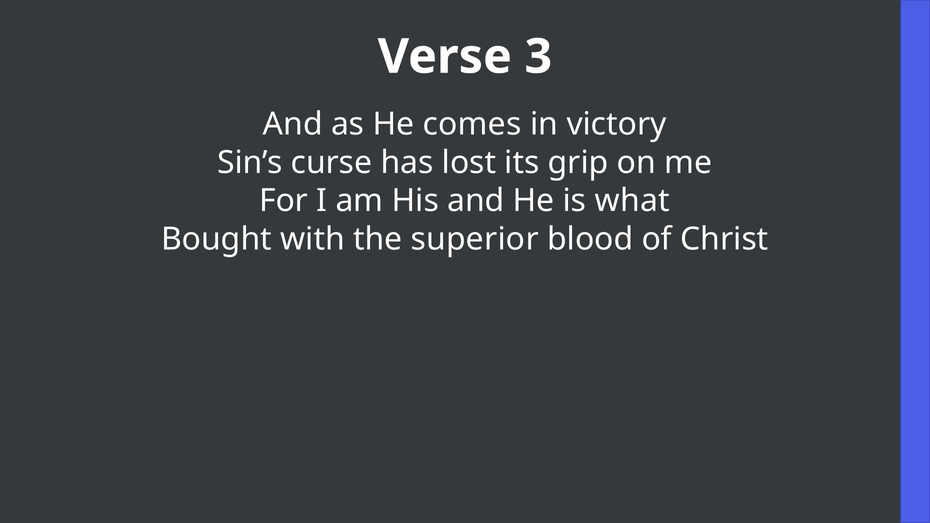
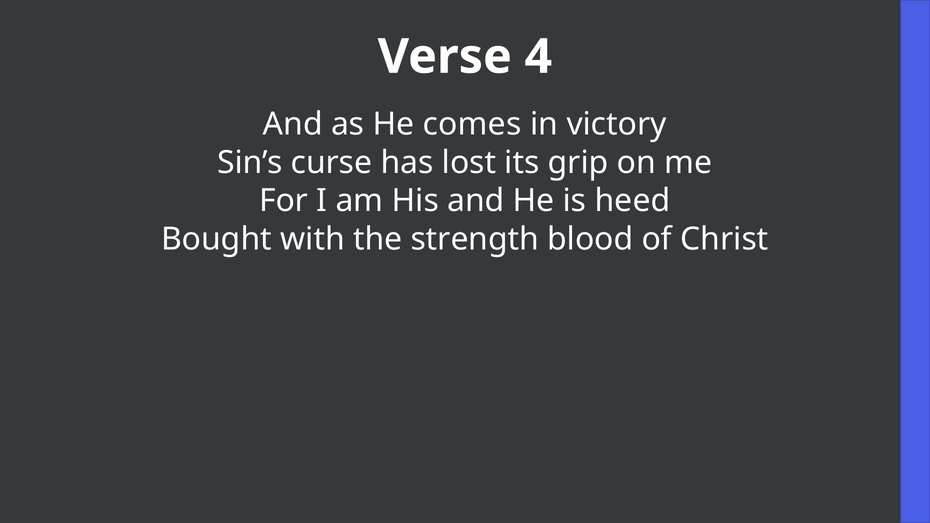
3: 3 -> 4
what: what -> heed
superior: superior -> strength
